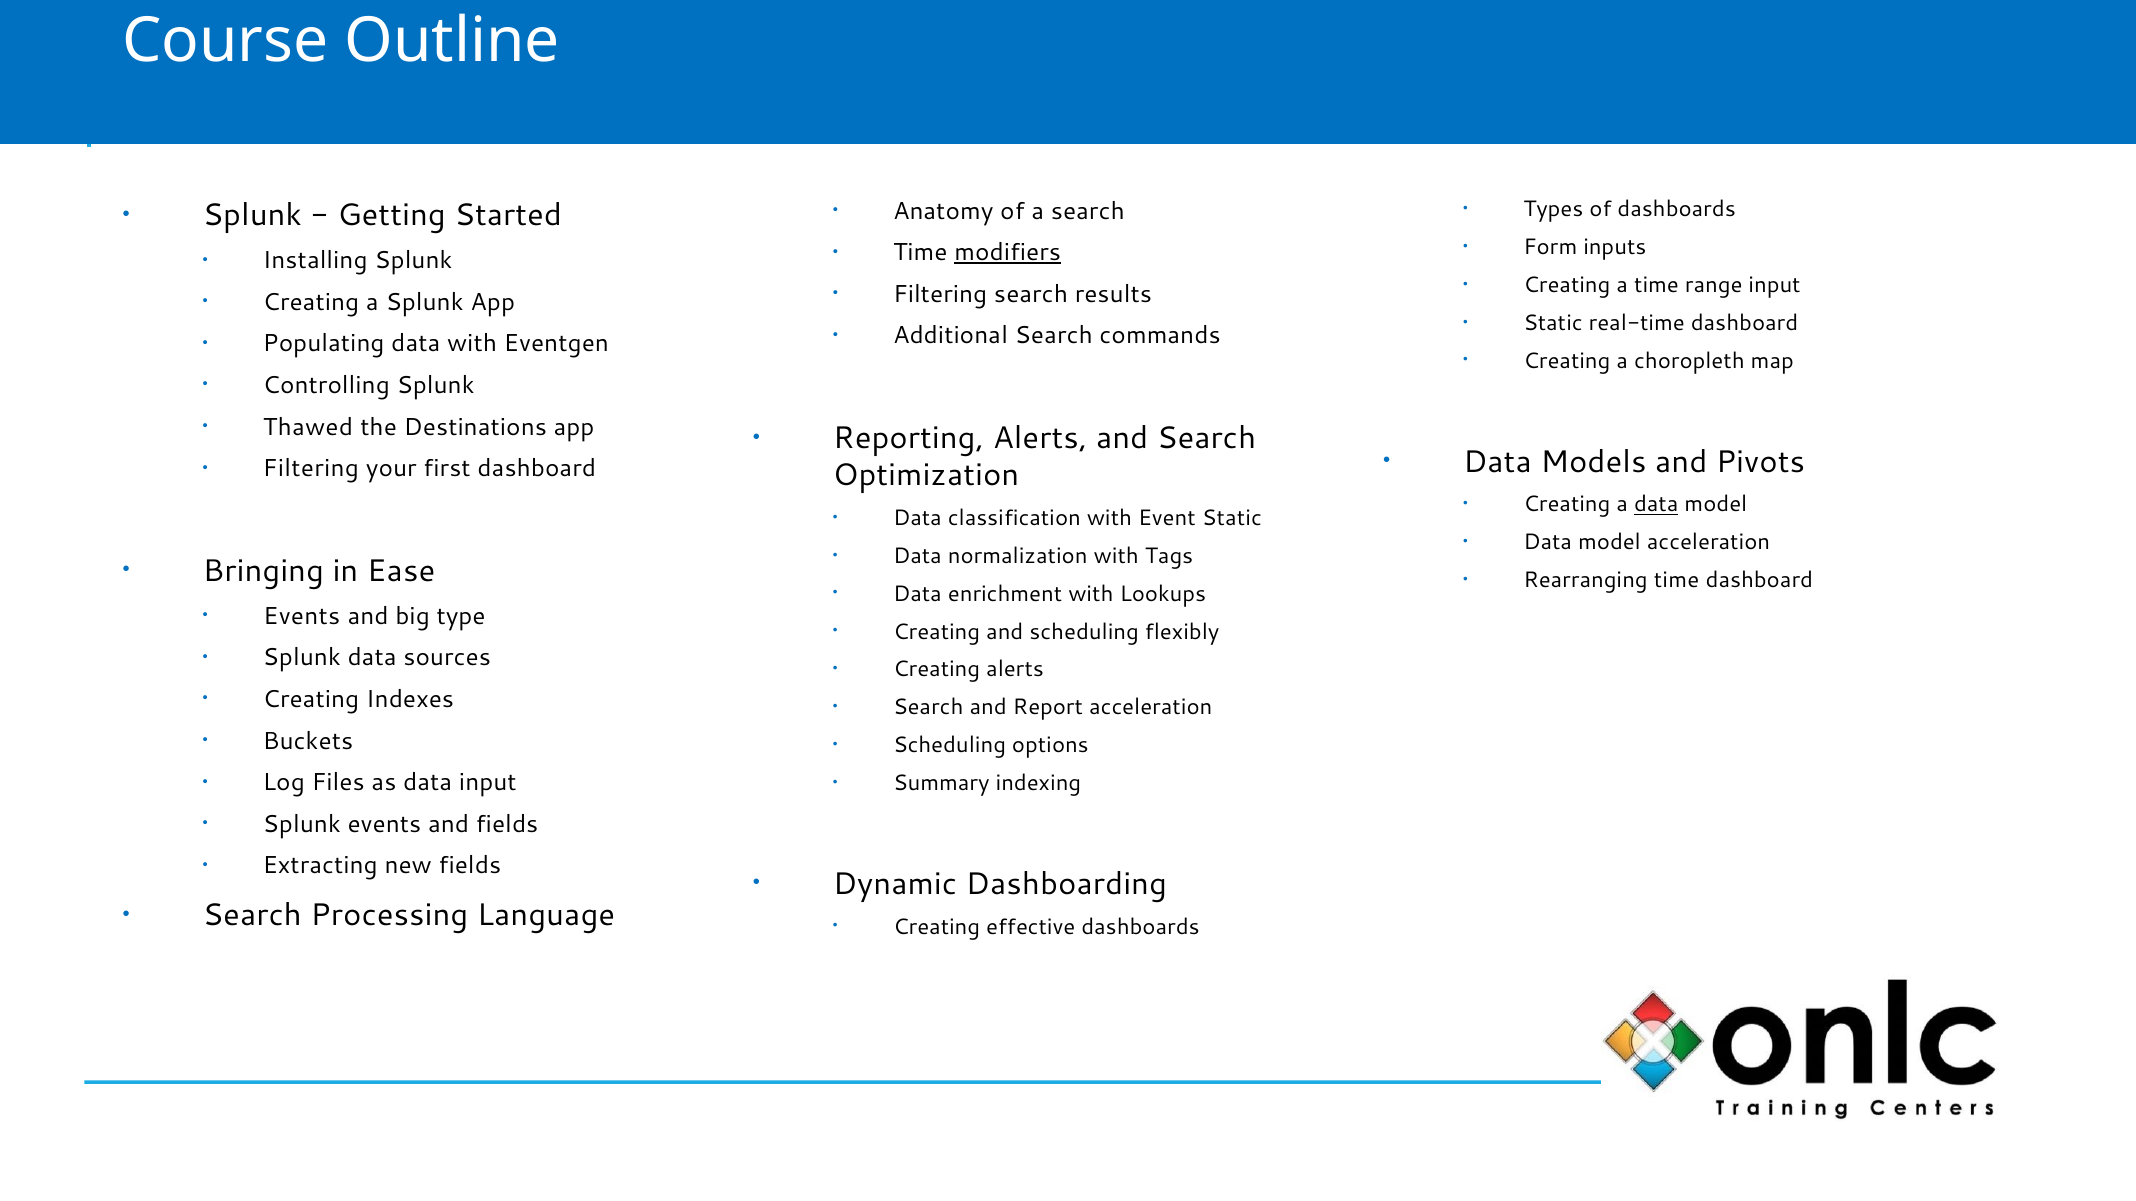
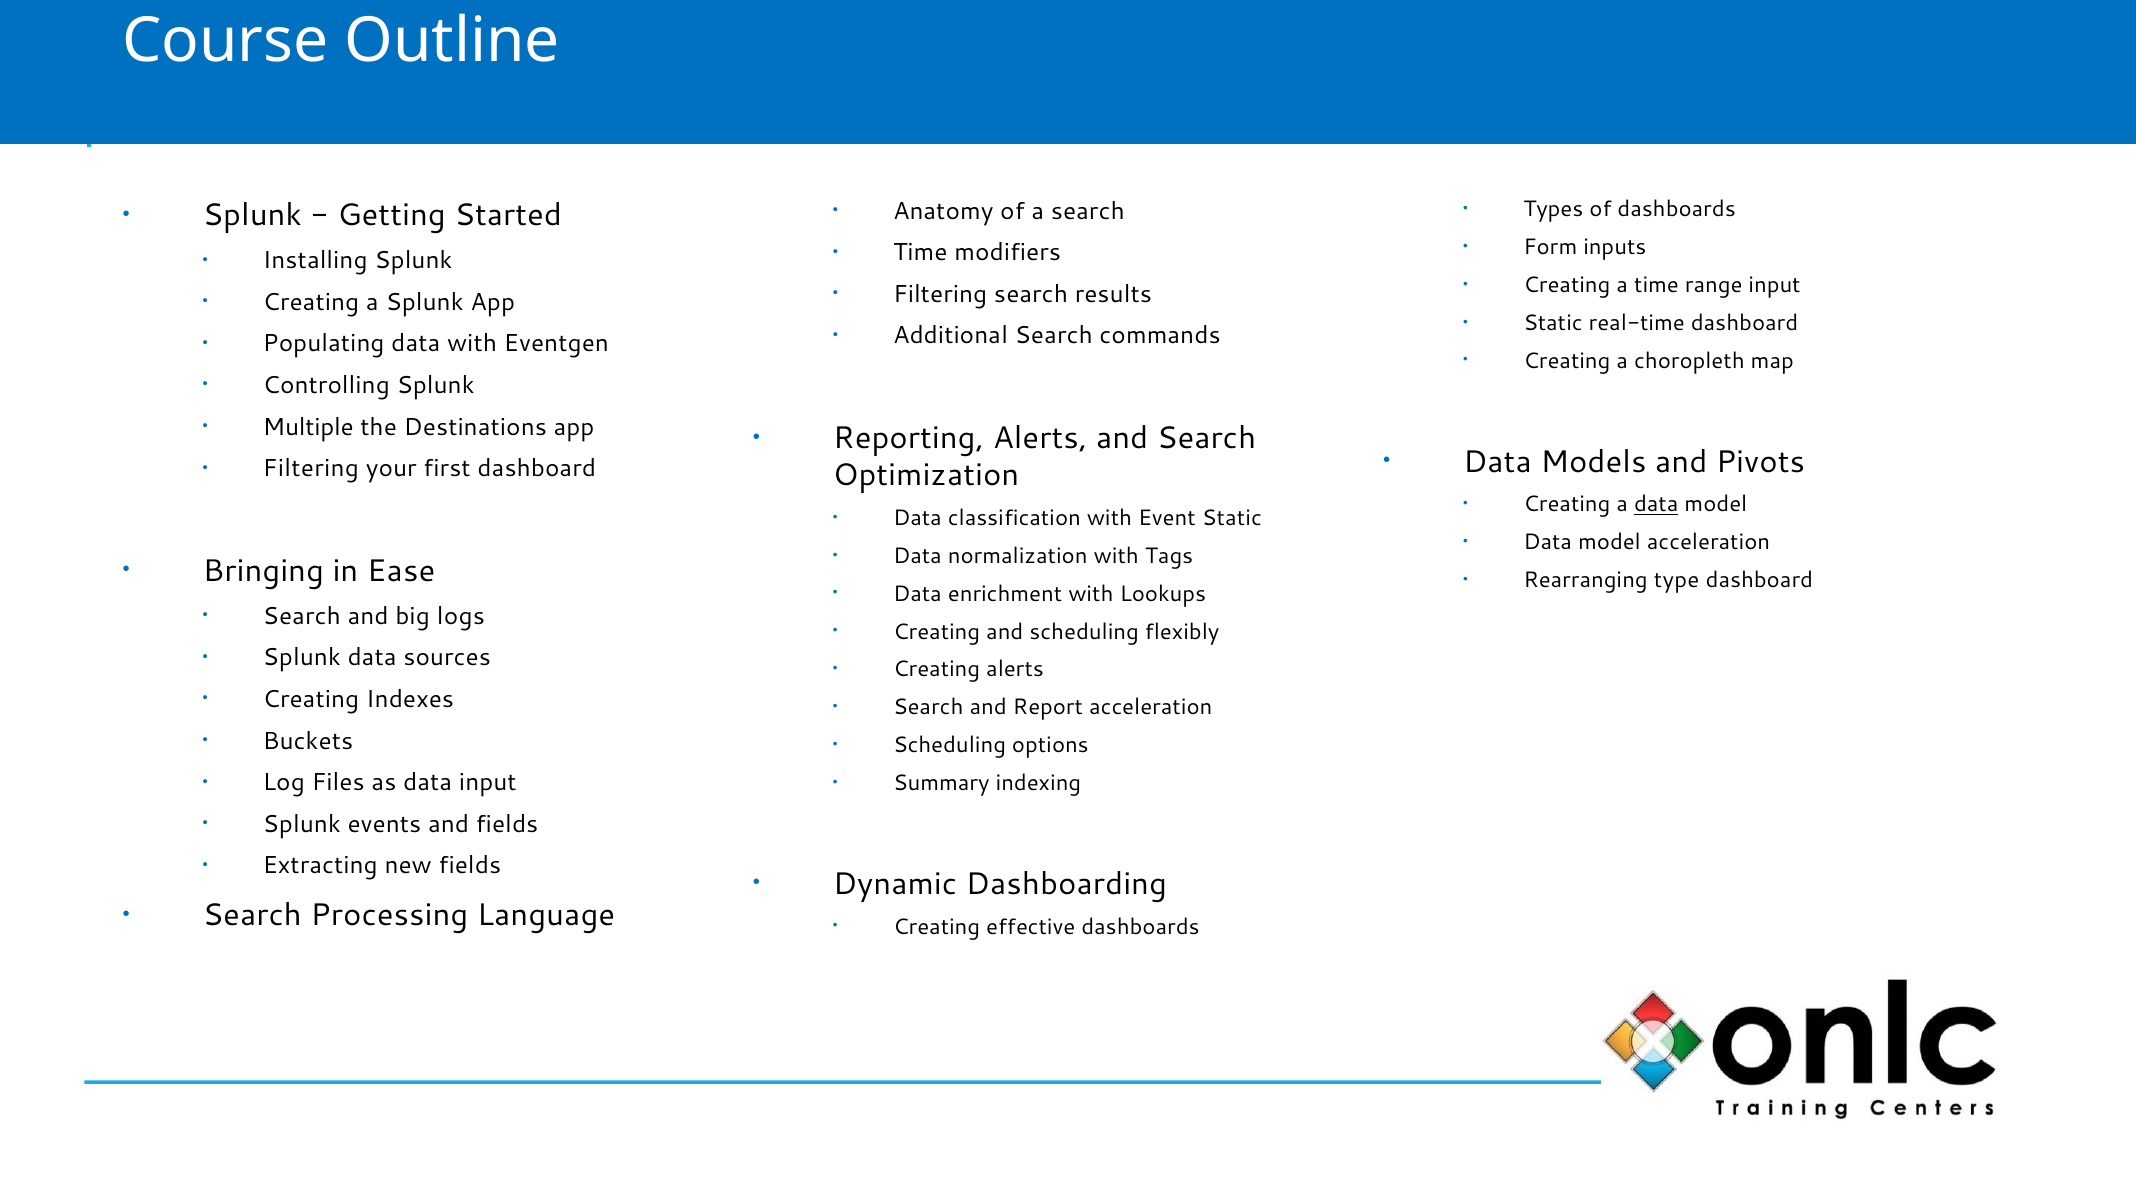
modifiers underline: present -> none
Thawed: Thawed -> Multiple
Rearranging time: time -> type
Events at (302, 617): Events -> Search
type: type -> logs
